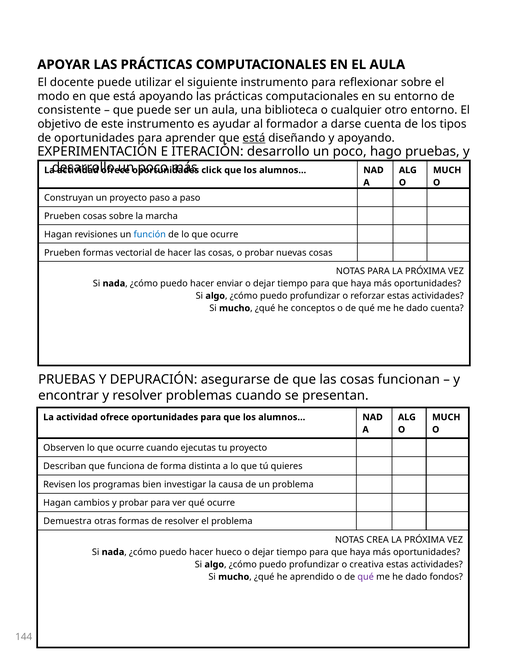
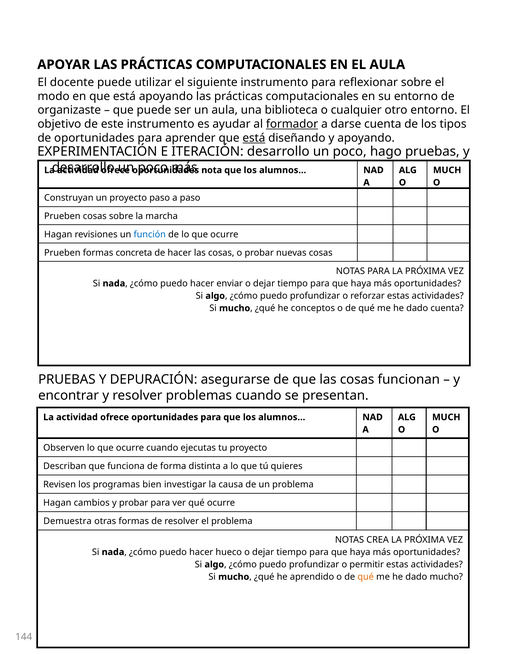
consistente: consistente -> organizaste
formador underline: none -> present
click: click -> nota
vectorial: vectorial -> concreta
creativa: creativa -> permitir
qué at (366, 578) colour: purple -> orange
dado fondos: fondos -> mucho
